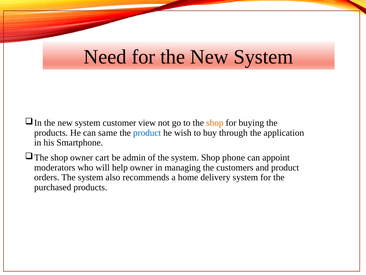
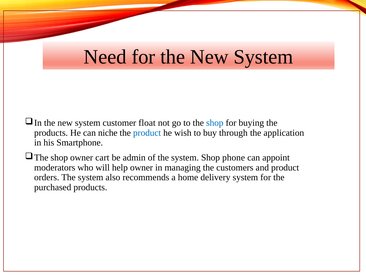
view: view -> float
shop at (215, 123) colour: orange -> blue
same: same -> niche
